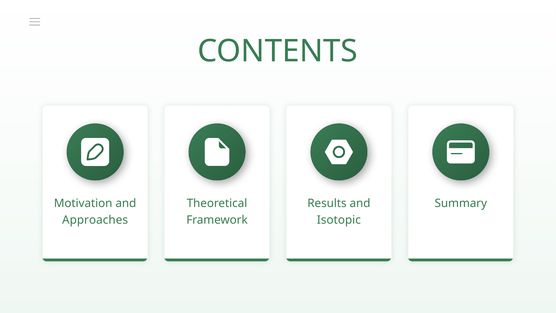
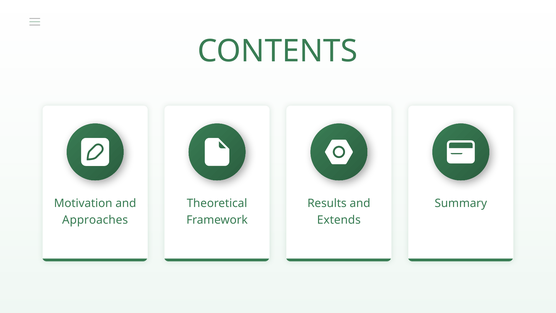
Isotopic: Isotopic -> Extends
